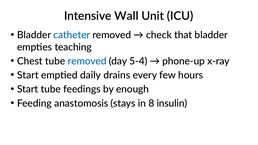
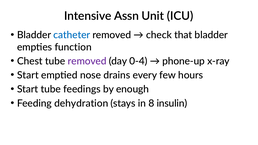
Wall: Wall -> Assn
teaching: teaching -> function
removed at (87, 61) colour: blue -> purple
5-4: 5-4 -> 0-4
daily: daily -> nose
anastomosis: anastomosis -> dehydration
